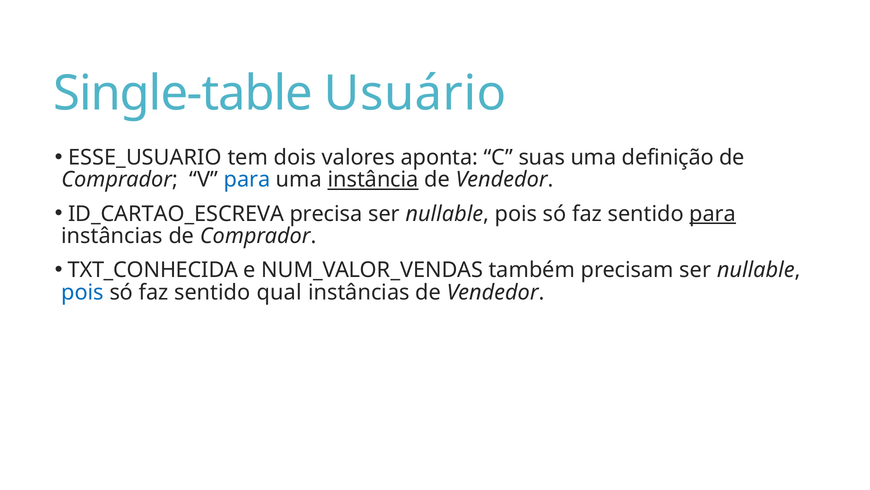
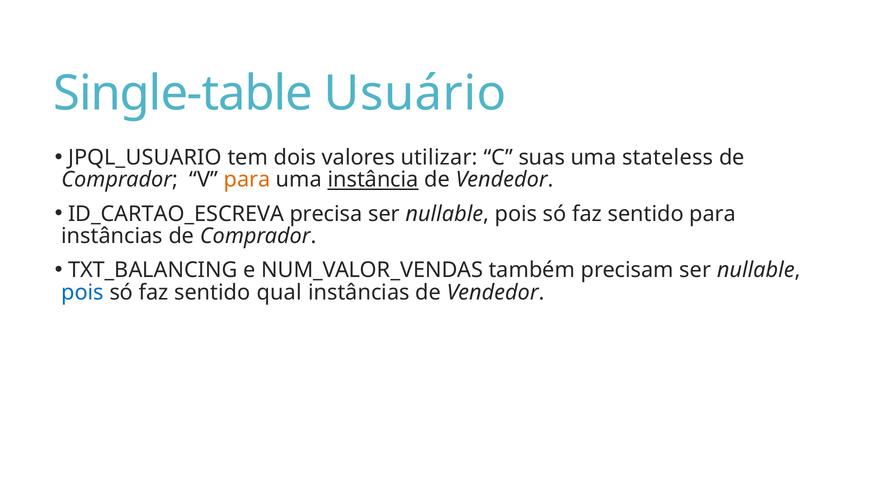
ESSE_USUARIO: ESSE_USUARIO -> JPQL_USUARIO
aponta: aponta -> utilizar
definição: definição -> stateless
para at (247, 180) colour: blue -> orange
para at (713, 214) underline: present -> none
TXT_CONHECIDA: TXT_CONHECIDA -> TXT_BALANCING
